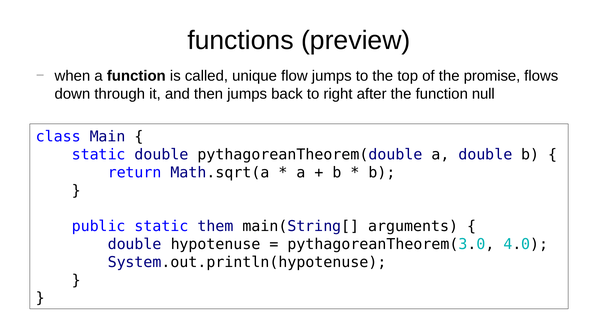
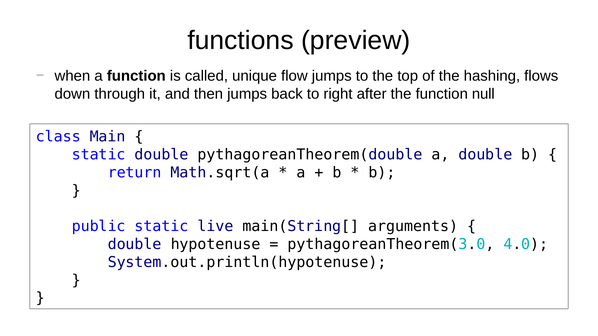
promise: promise -> hashing
them: them -> live
